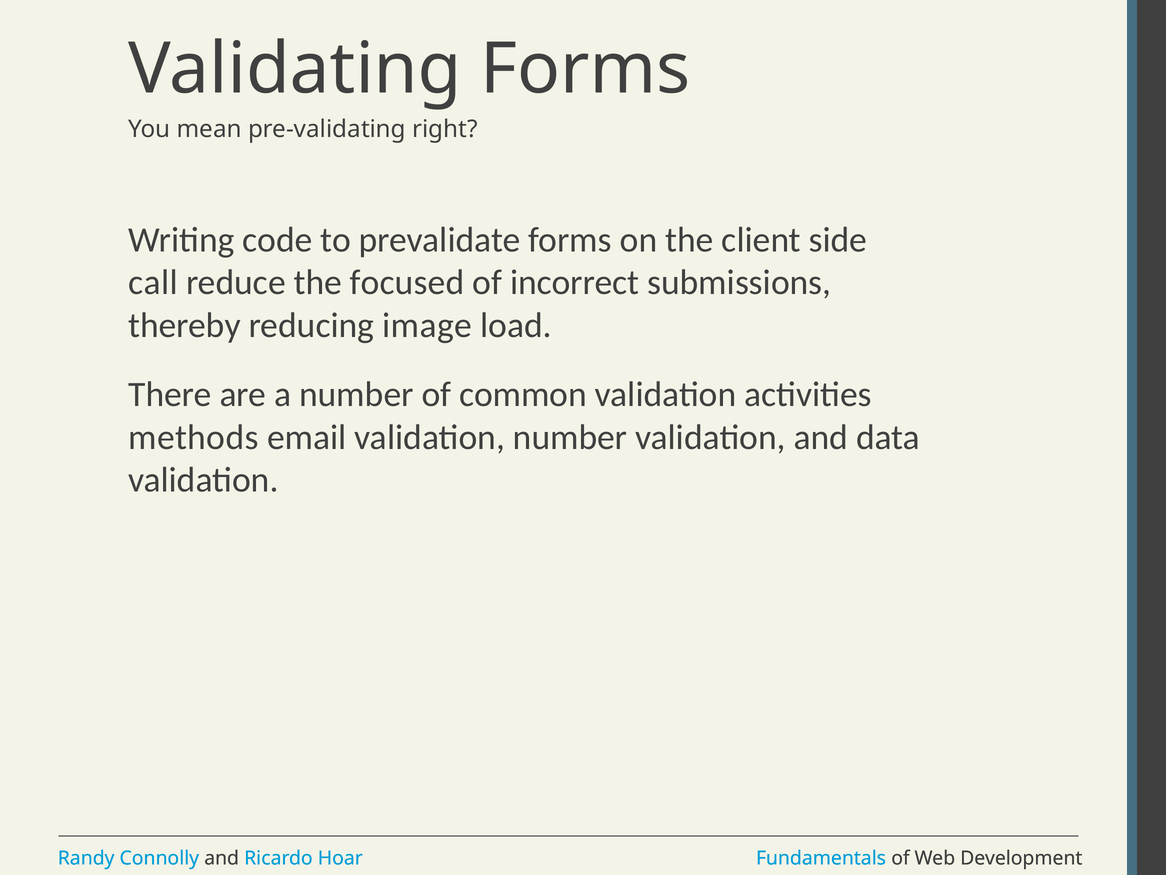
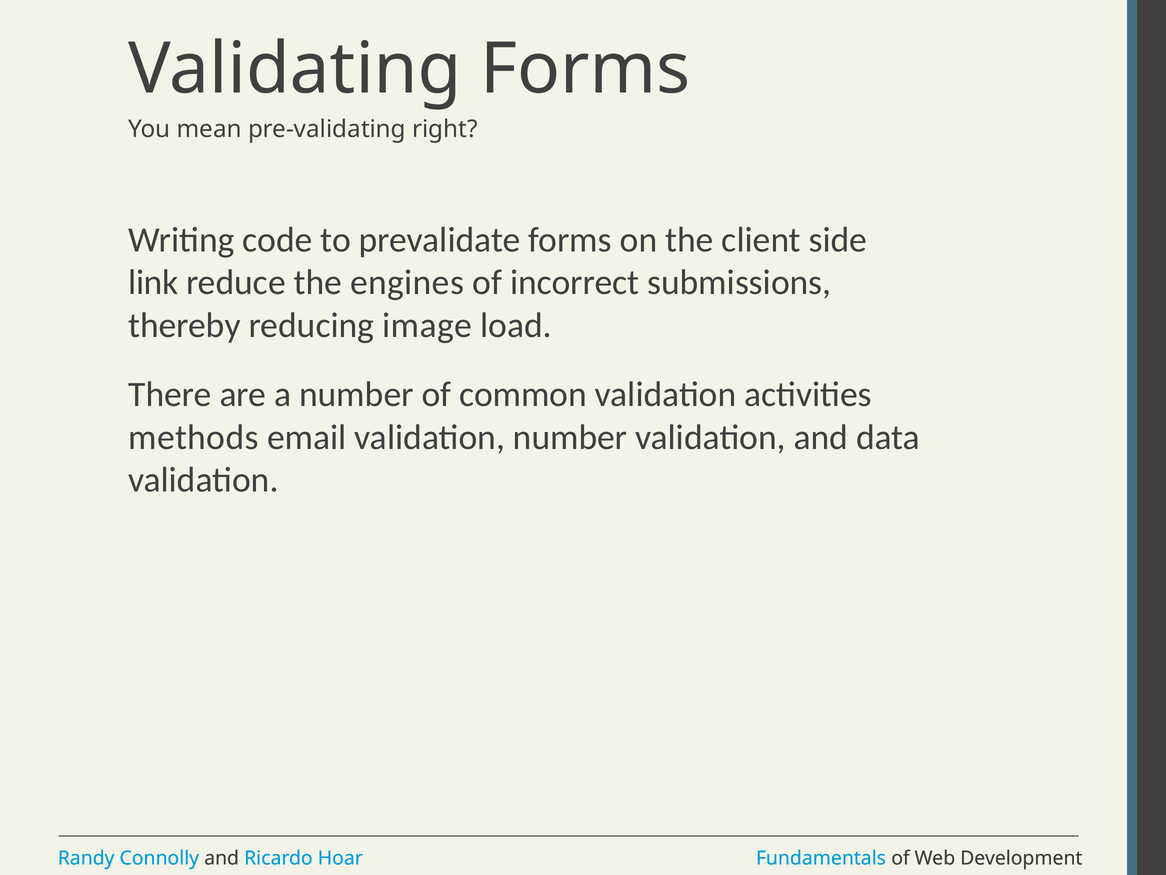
call: call -> link
focused: focused -> engines
